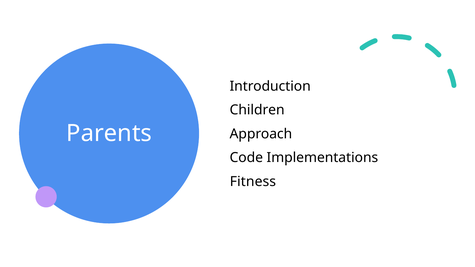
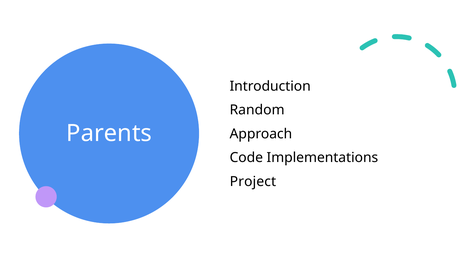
Children: Children -> Random
Fitness: Fitness -> Project
